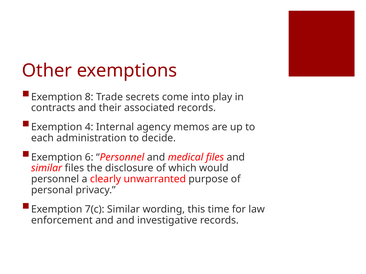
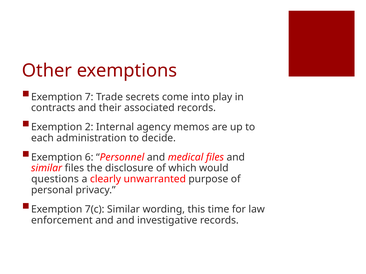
8: 8 -> 7
4: 4 -> 2
personnel at (55, 179): personnel -> questions
